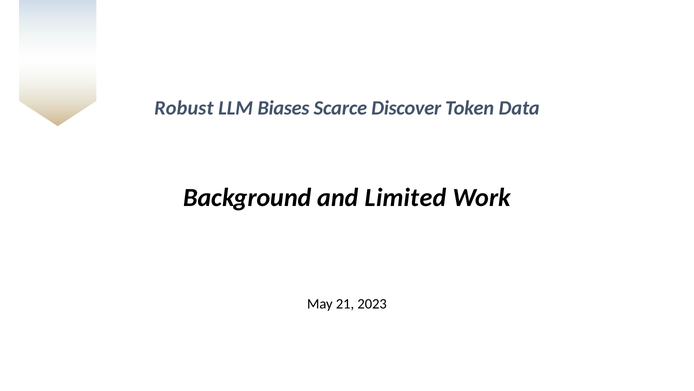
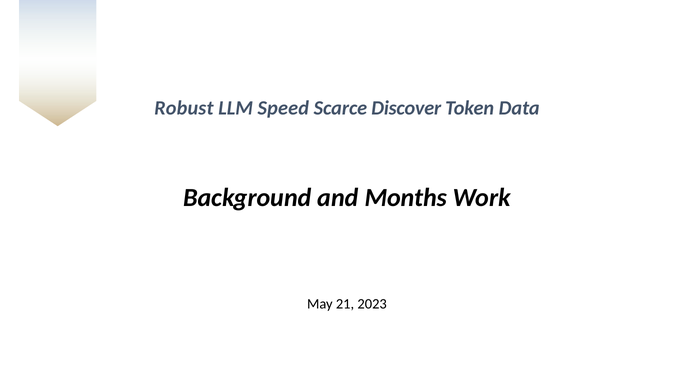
Biases: Biases -> Speed
Limited: Limited -> Months
